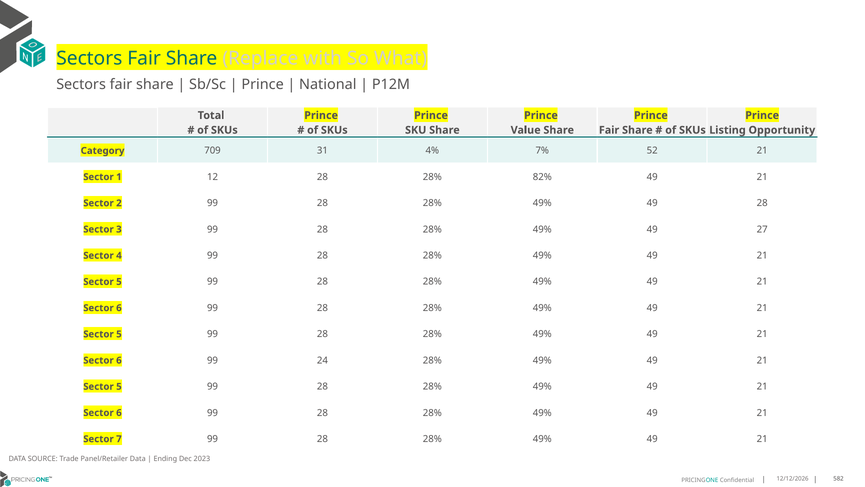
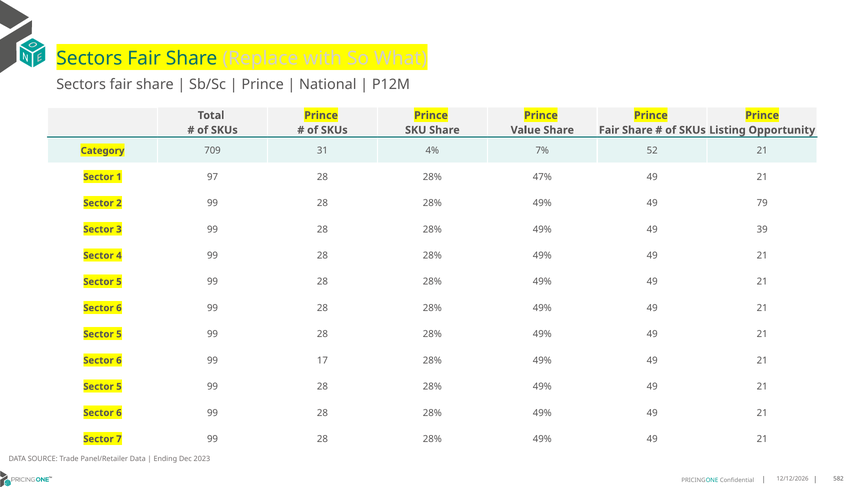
12: 12 -> 97
82%: 82% -> 47%
49 28: 28 -> 79
27: 27 -> 39
24: 24 -> 17
